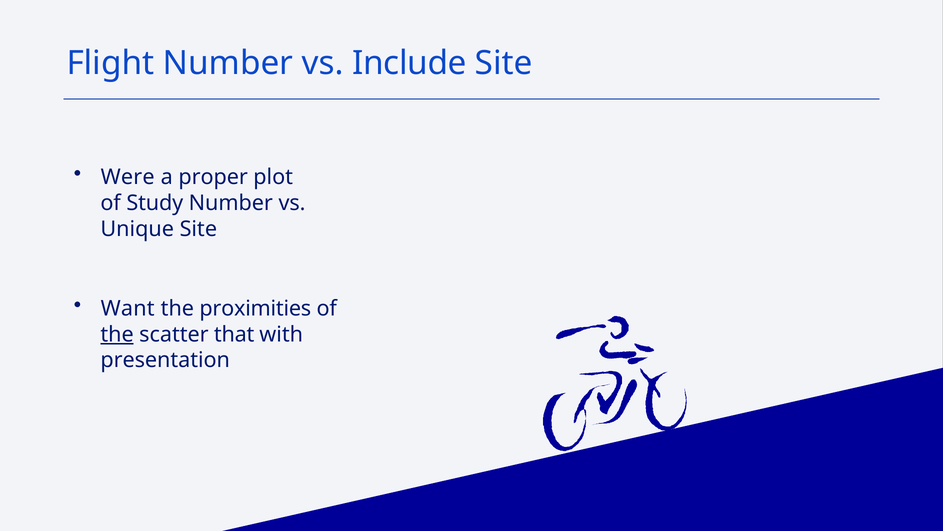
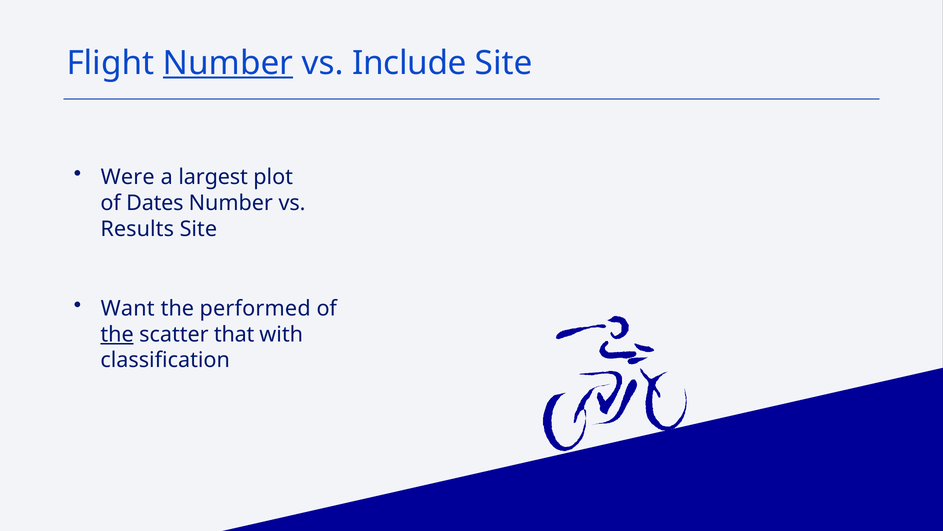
Number at (228, 63) underline: none -> present
proper: proper -> largest
Study: Study -> Dates
Unique: Unique -> Results
proximities: proximities -> performed
presentation: presentation -> classification
